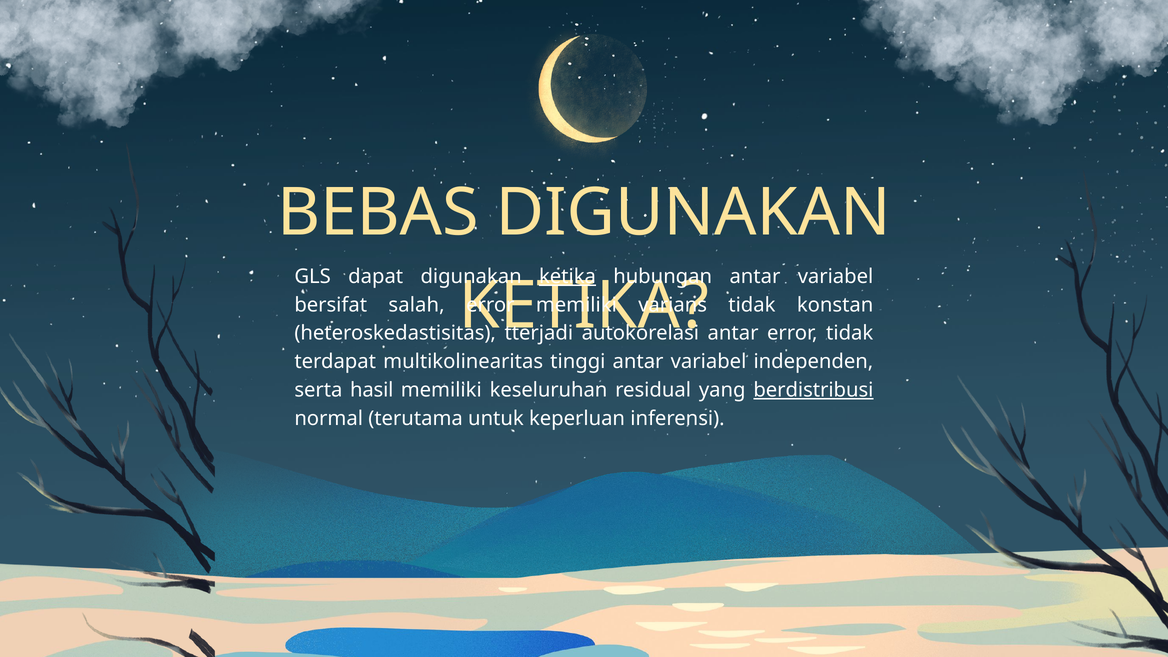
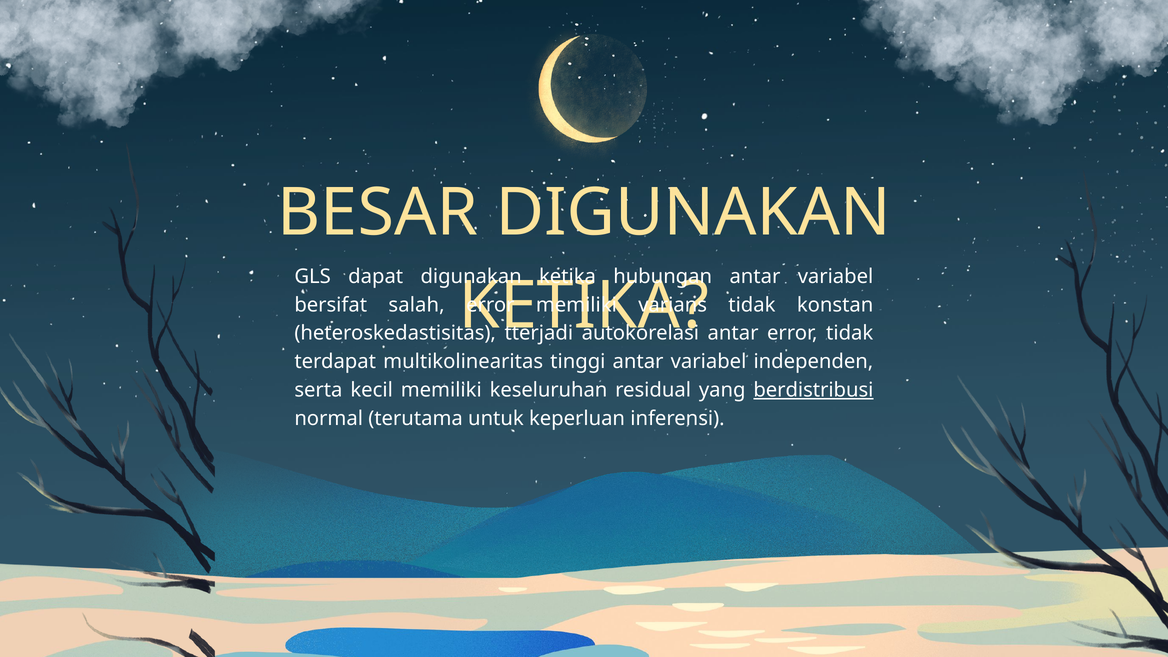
BEBAS: BEBAS -> BESAR
ketika at (567, 276) underline: present -> none
hasil: hasil -> kecil
